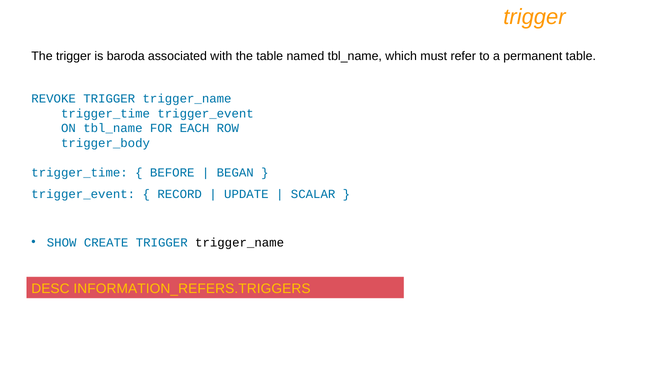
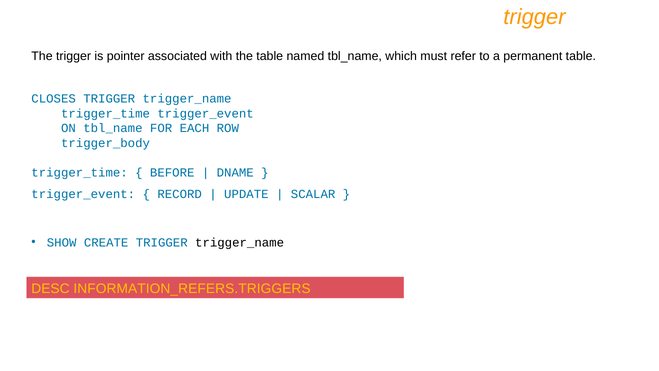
baroda: baroda -> pointer
REVOKE: REVOKE -> CLOSES
BEGAN: BEGAN -> DNAME
